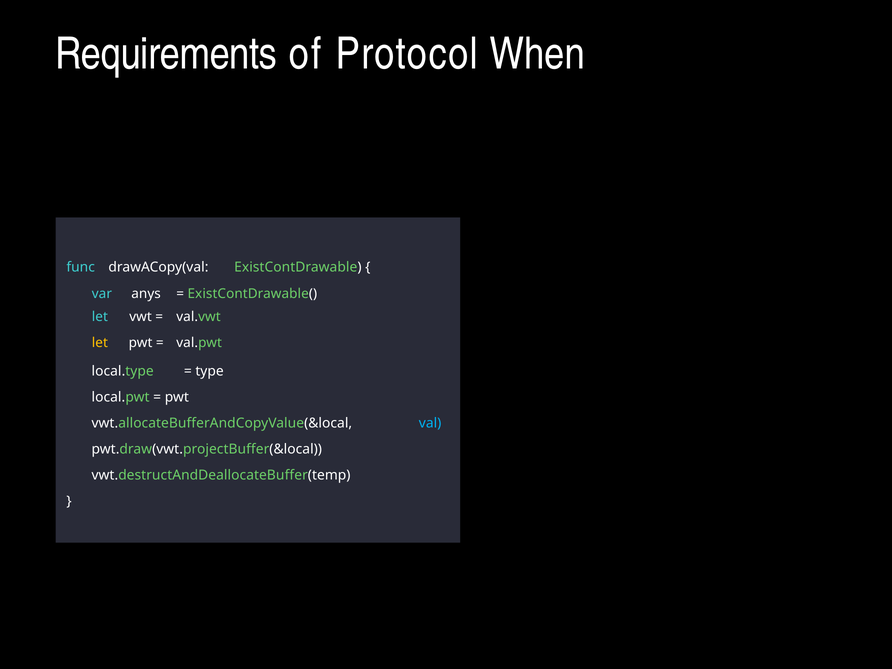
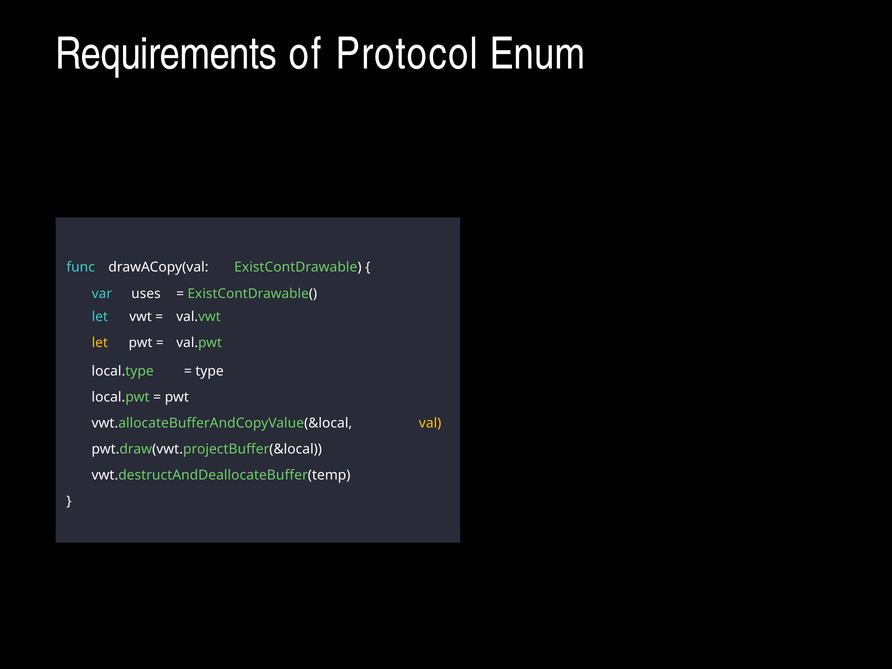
When: When -> Enum
anys: anys -> uses
val colour: light blue -> yellow
